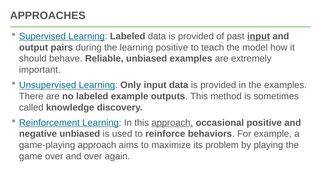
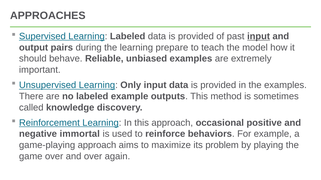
learning positive: positive -> prepare
approach at (172, 123) underline: present -> none
negative unbiased: unbiased -> immortal
